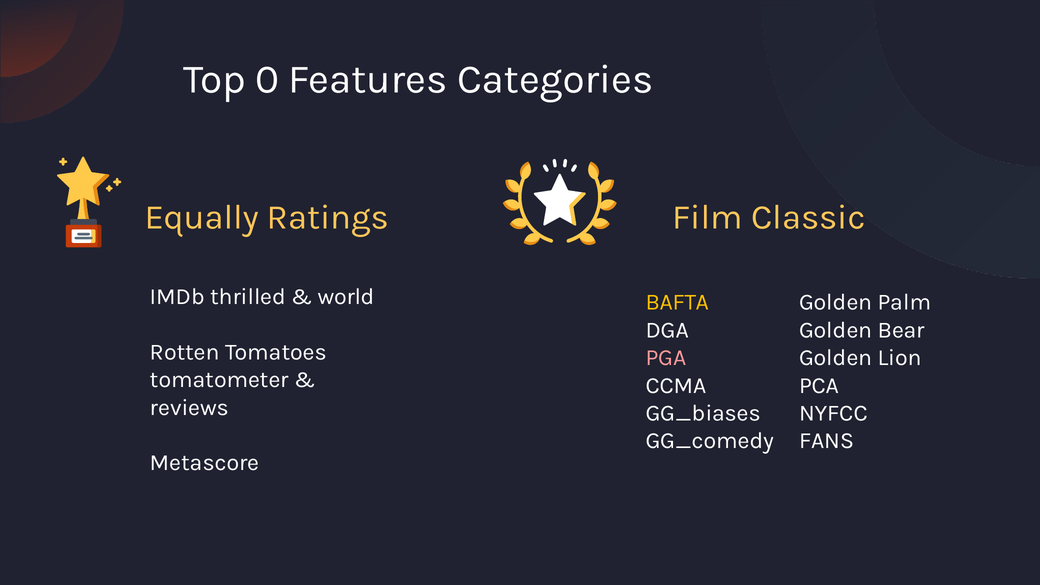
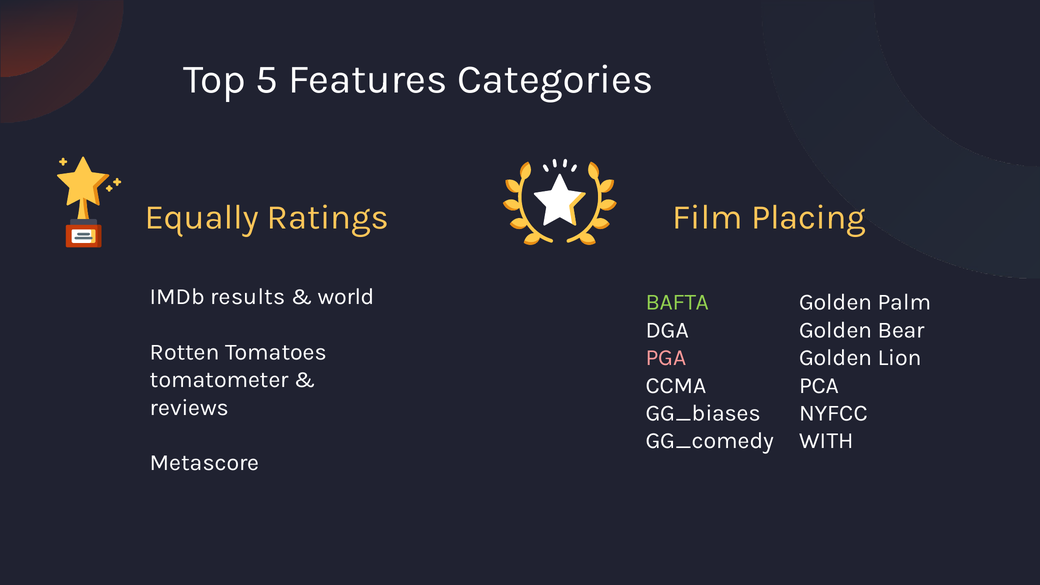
0: 0 -> 5
Classic: Classic -> Placing
thrilled: thrilled -> results
BAFTA colour: yellow -> light green
FANS: FANS -> WITH
